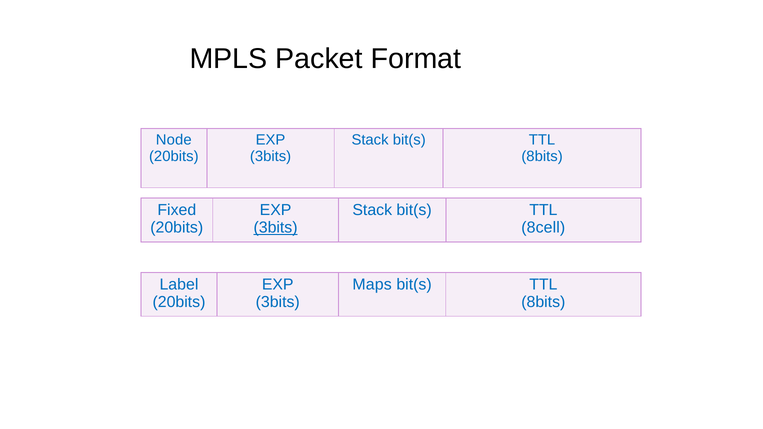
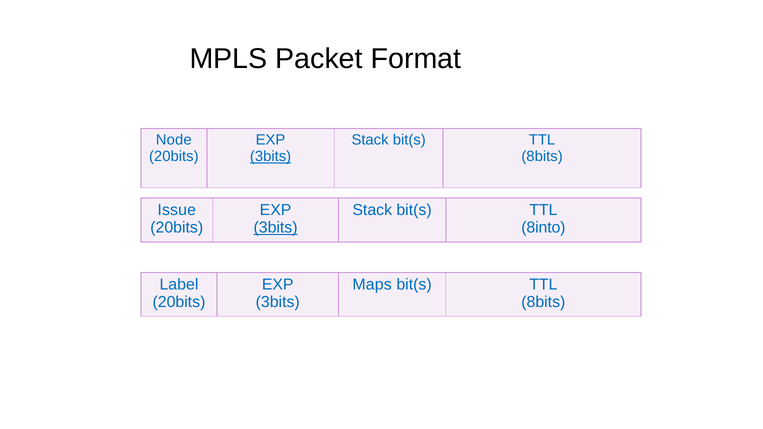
3bits at (271, 157) underline: none -> present
Fixed: Fixed -> Issue
8cell: 8cell -> 8into
